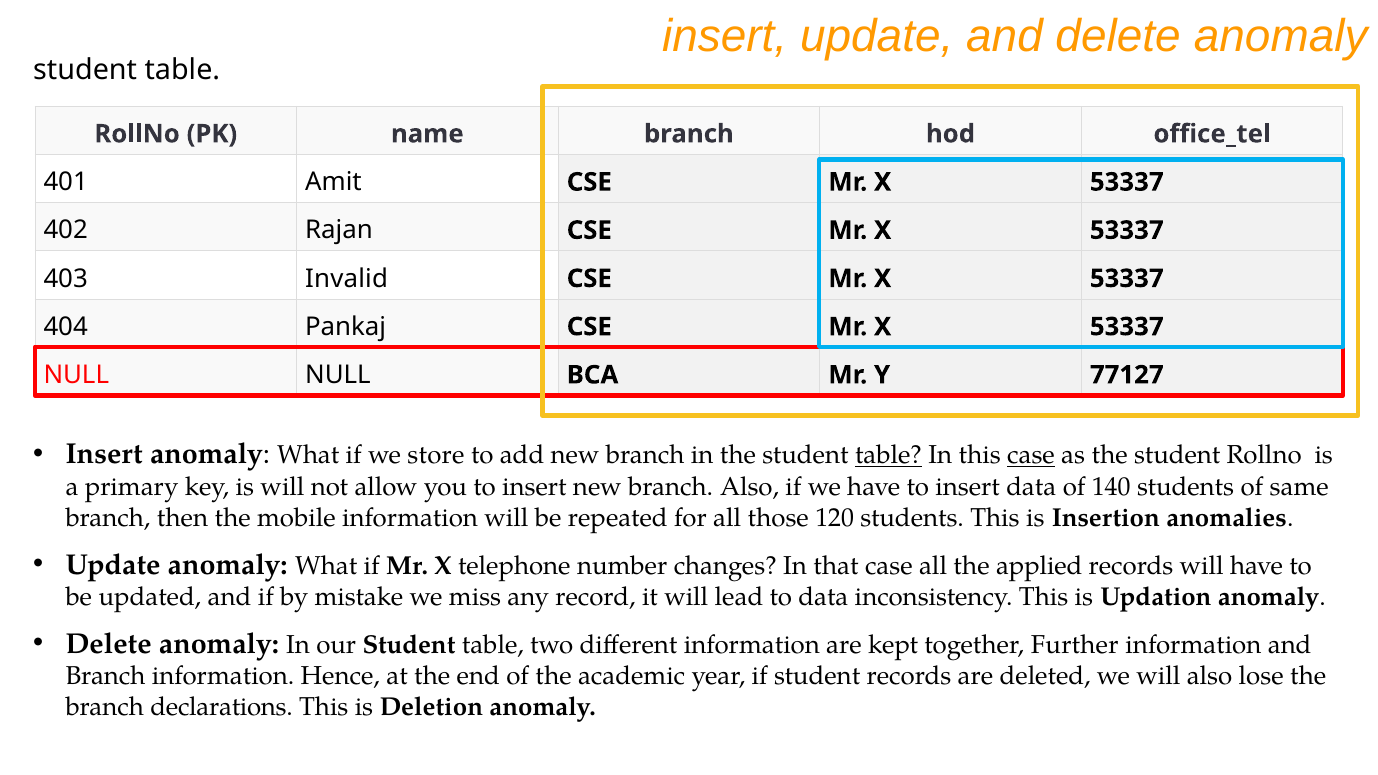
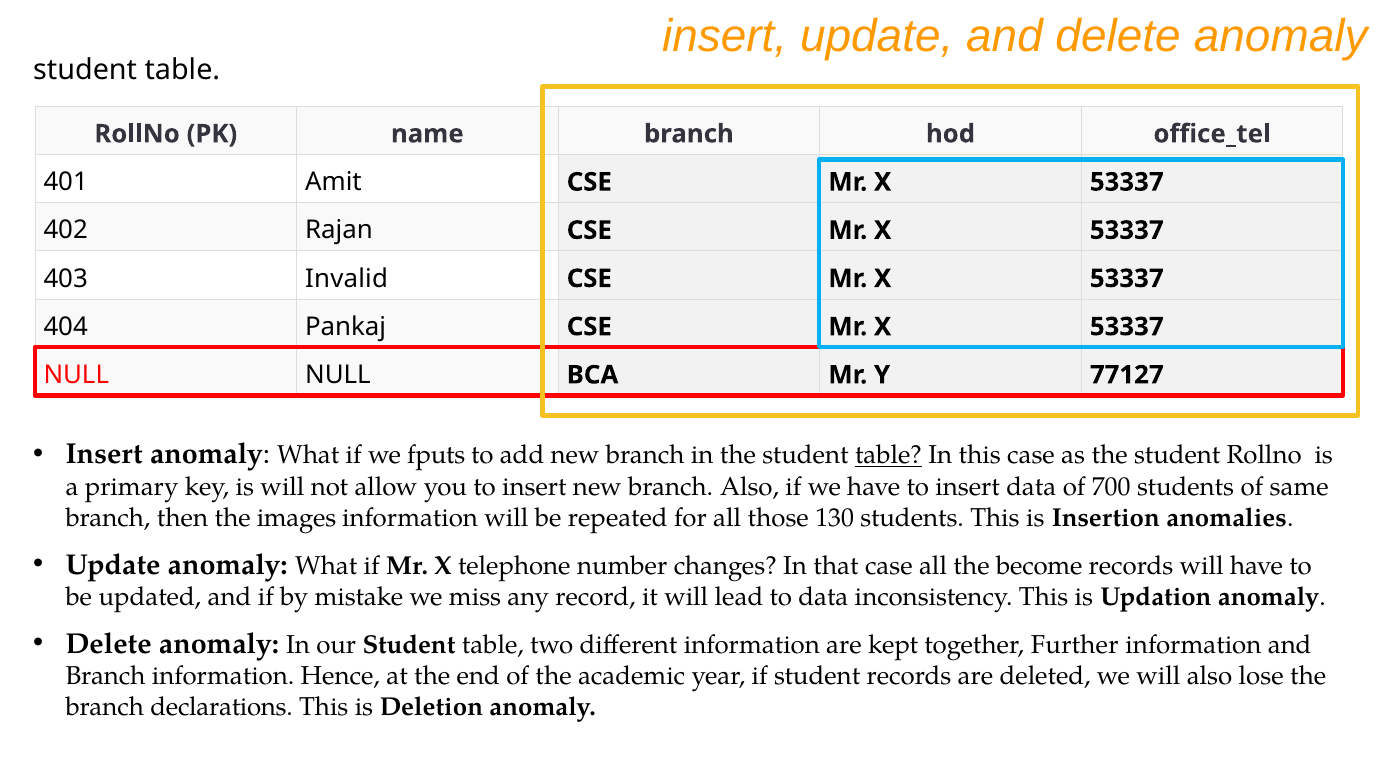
store: store -> fputs
case at (1031, 455) underline: present -> none
140: 140 -> 700
mobile: mobile -> images
120: 120 -> 130
applied: applied -> become
